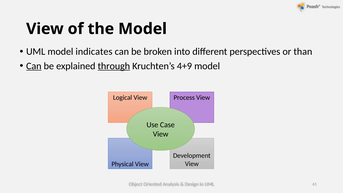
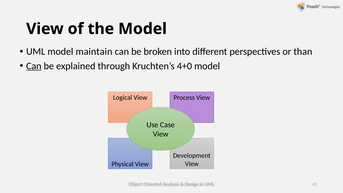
indicates: indicates -> maintain
through underline: present -> none
4+9: 4+9 -> 4+0
